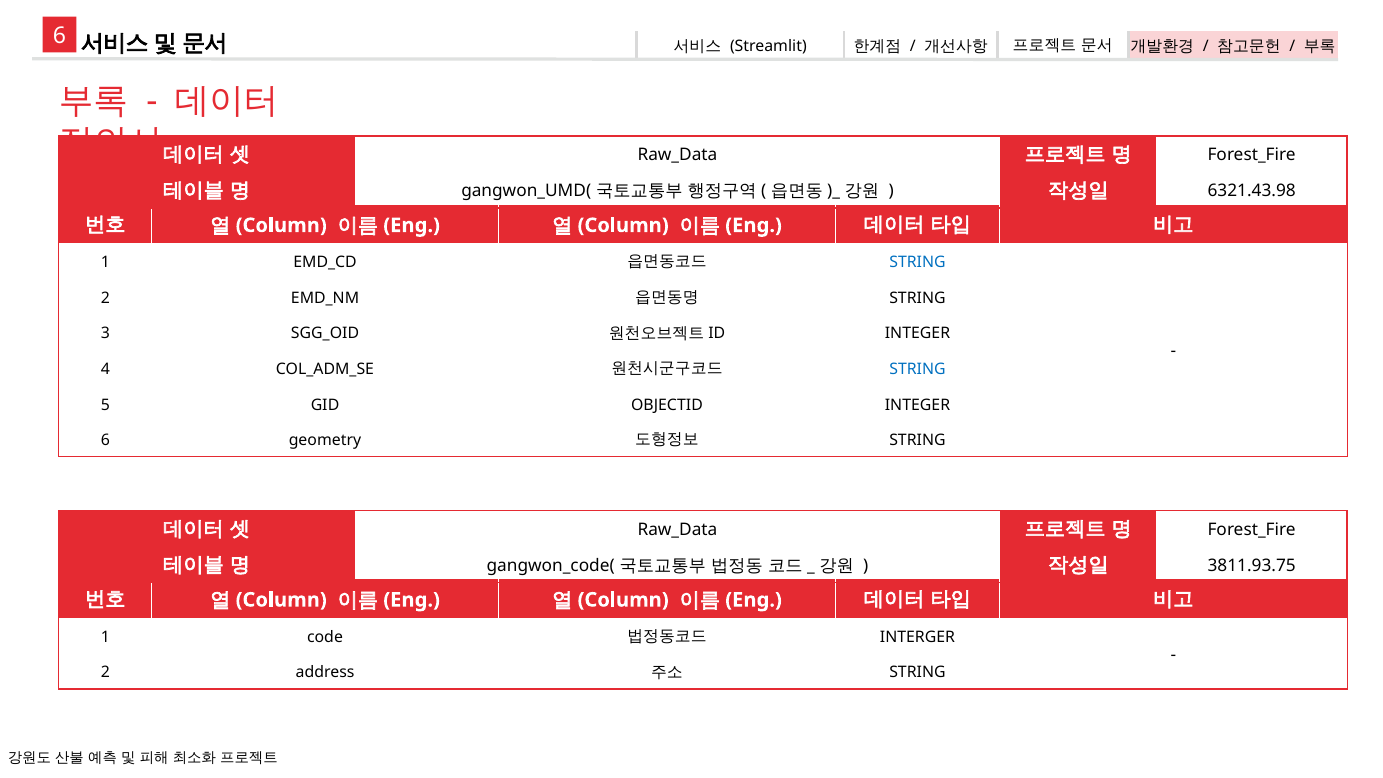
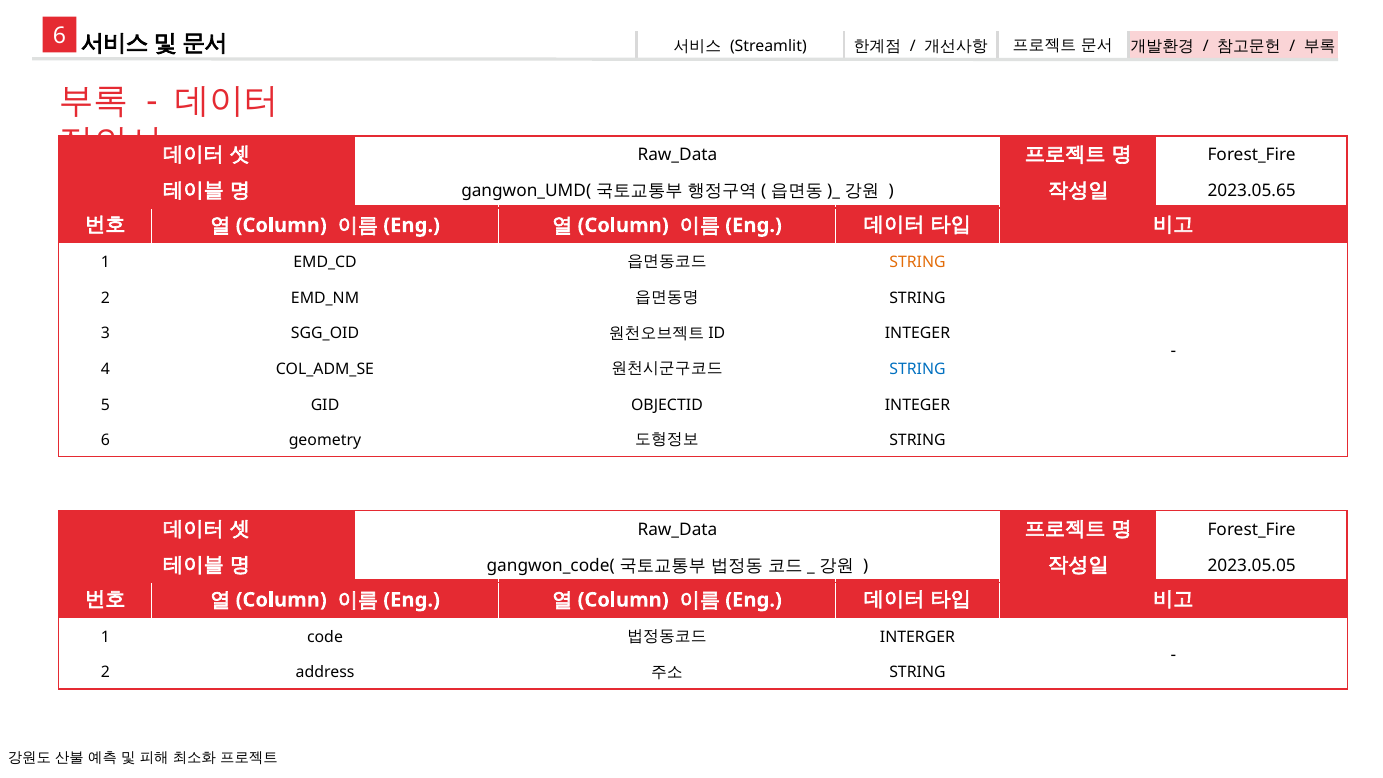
6321.43.98: 6321.43.98 -> 2023.05.65
STRING at (917, 262) colour: blue -> orange
3811.93.75: 3811.93.75 -> 2023.05.05
